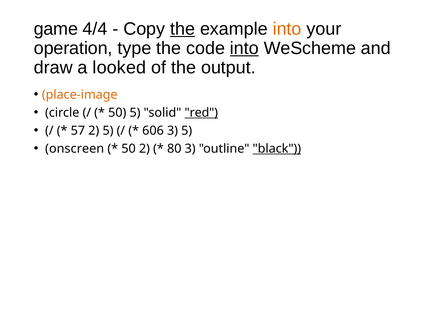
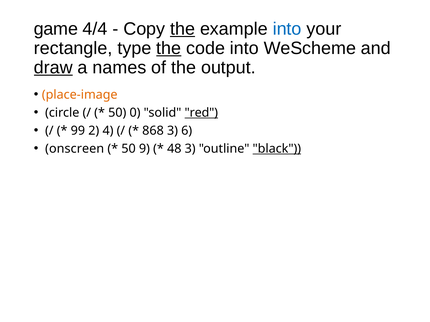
into at (287, 29) colour: orange -> blue
operation: operation -> rectangle
the at (169, 48) underline: none -> present
into at (244, 48) underline: present -> none
draw underline: none -> present
looked: looked -> names
50 5: 5 -> 0
57: 57 -> 99
2 5: 5 -> 4
606: 606 -> 868
3 5: 5 -> 6
50 2: 2 -> 9
80: 80 -> 48
